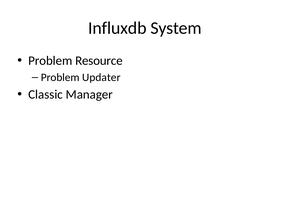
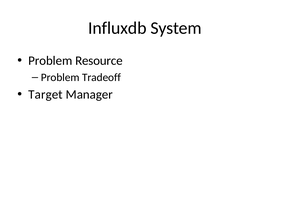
Updater: Updater -> Tradeoff
Classic: Classic -> Target
